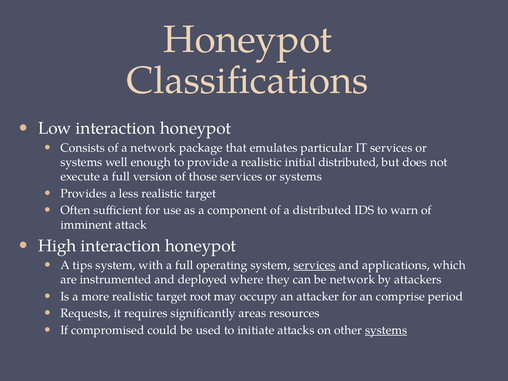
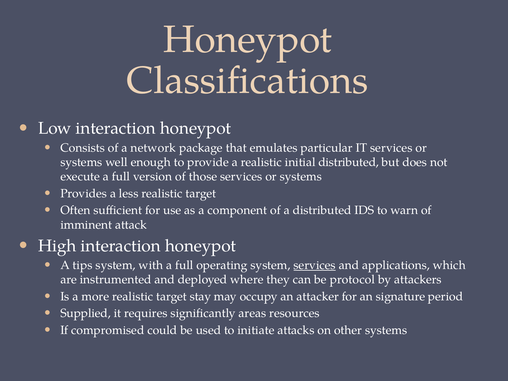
be network: network -> protocol
root: root -> stay
comprise: comprise -> signature
Requests: Requests -> Supplied
systems at (386, 330) underline: present -> none
